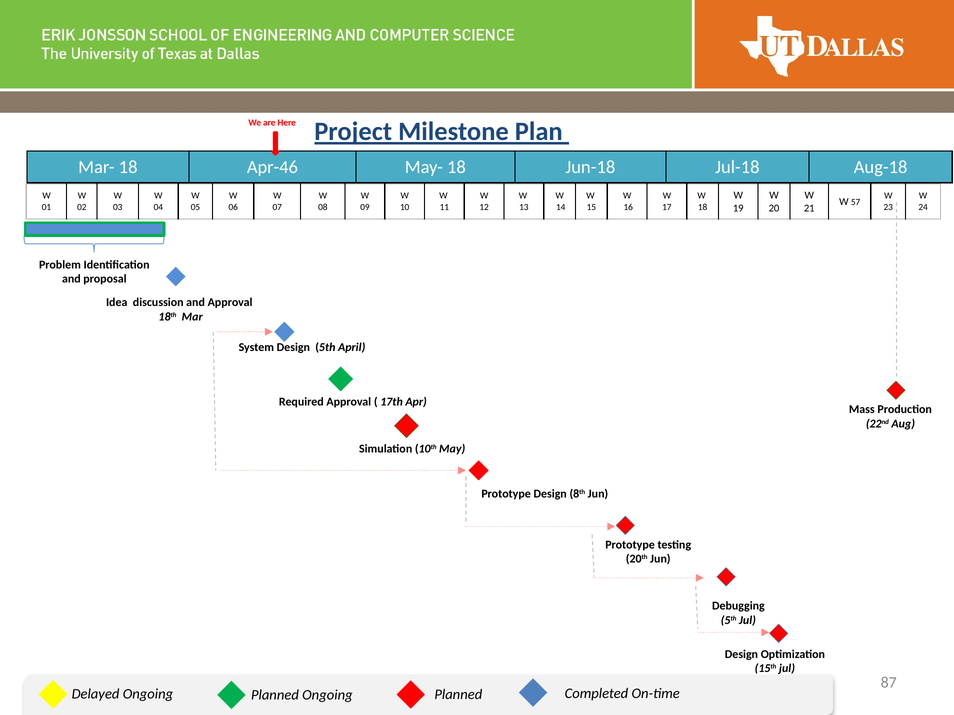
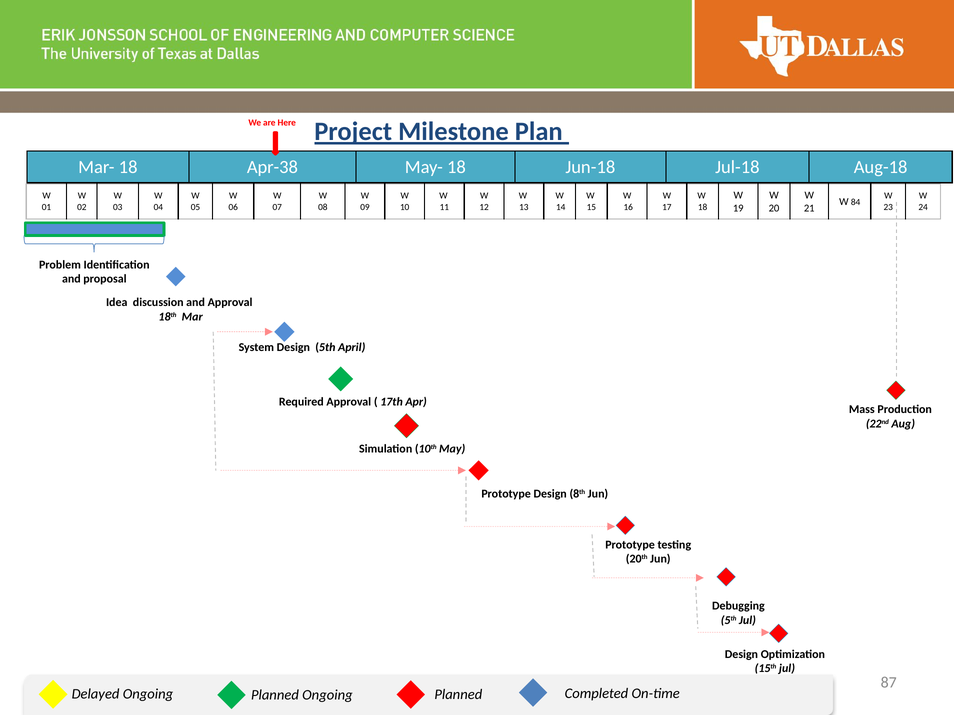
Apr-46: Apr-46 -> Apr-38
57: 57 -> 84
